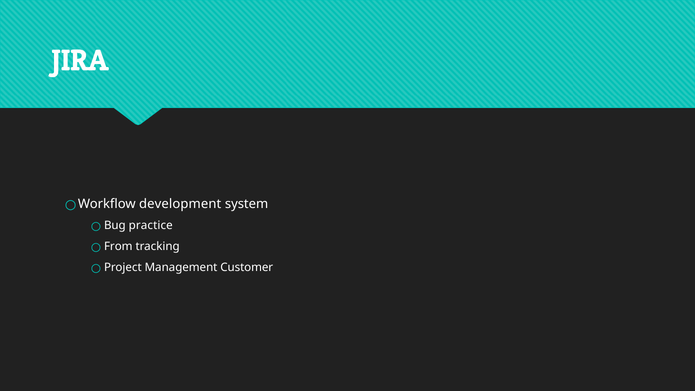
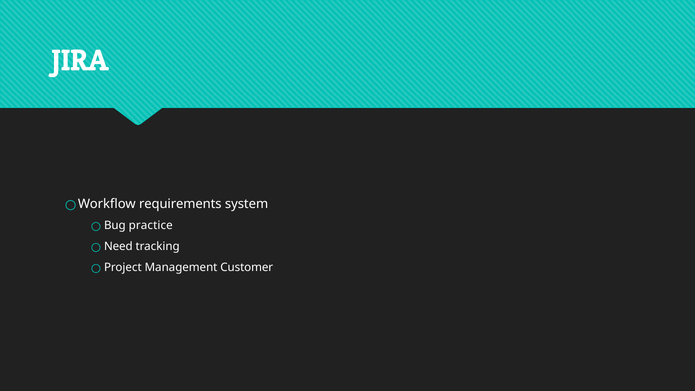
development: development -> requirements
From: From -> Need
